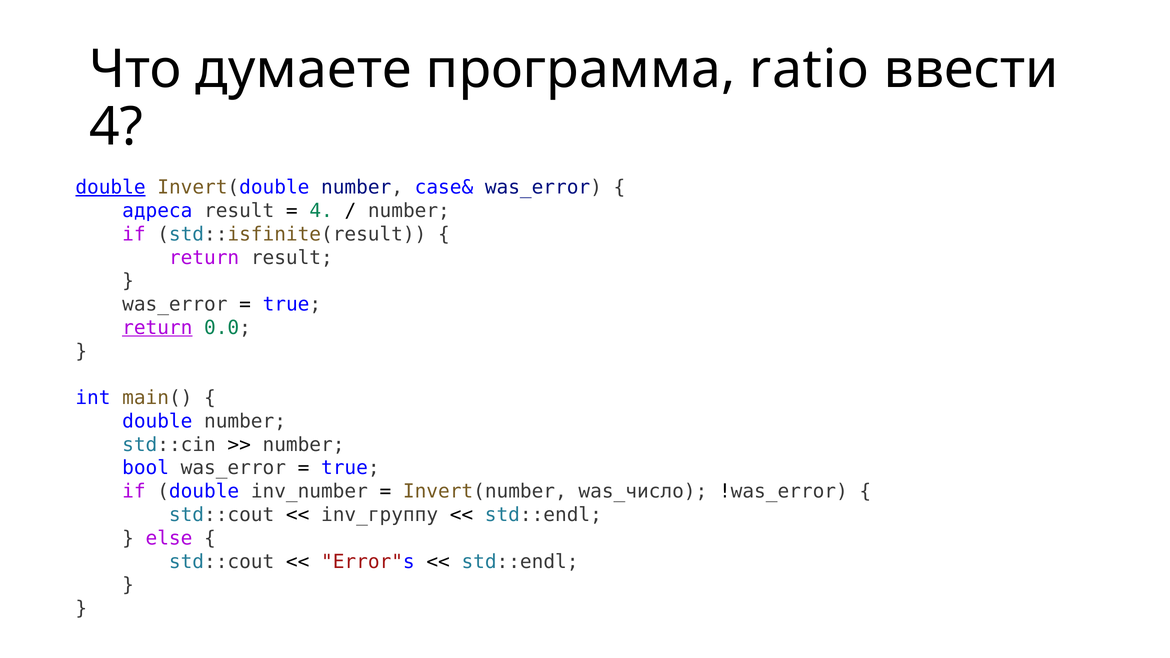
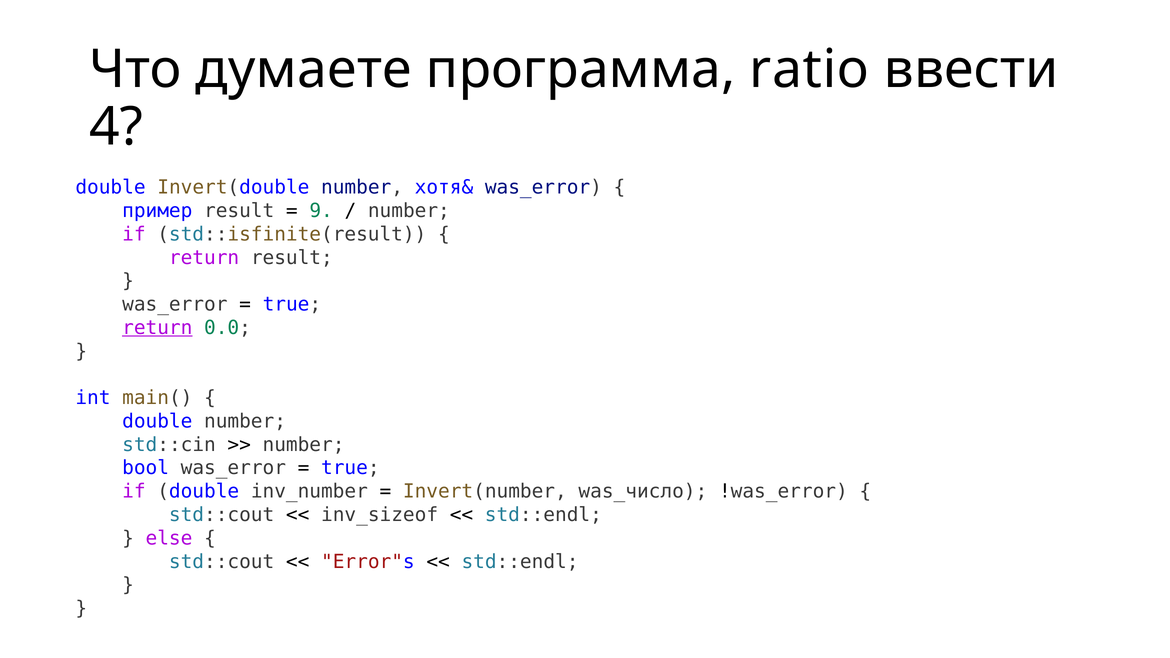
double at (110, 187) underline: present -> none
case&: case& -> хотя&
адреса: адреса -> пример
4 at (321, 211): 4 -> 9
inv_группу: inv_группу -> inv_sizeof
